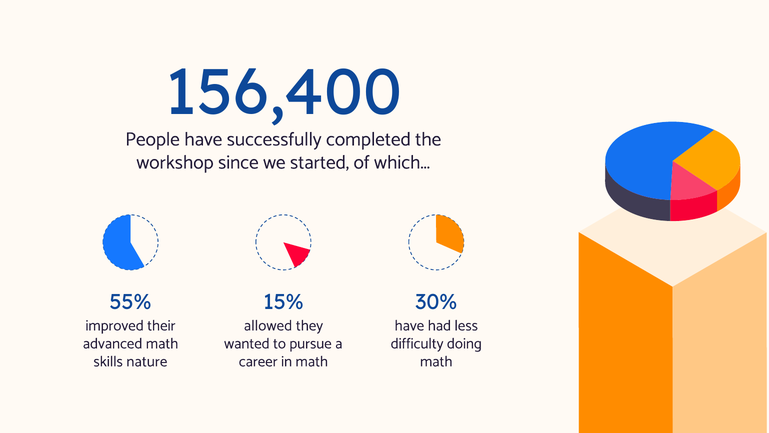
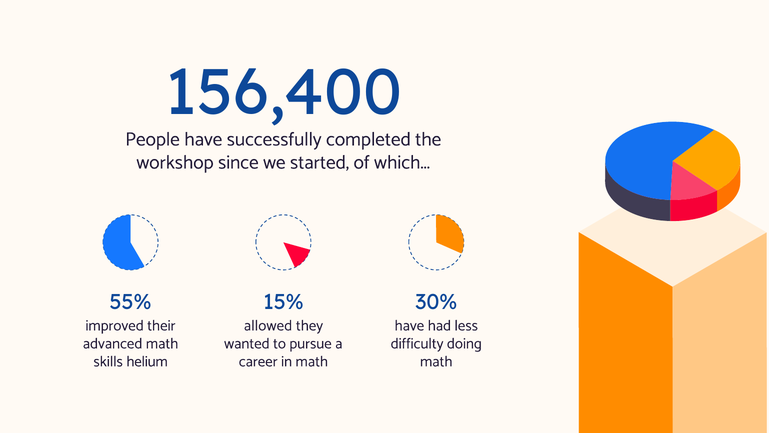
nature: nature -> helium
